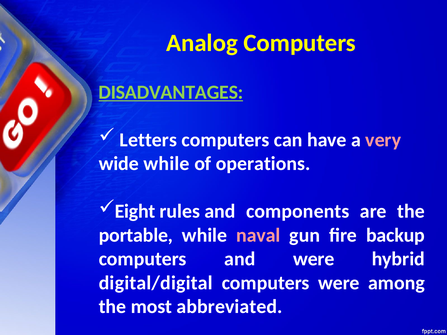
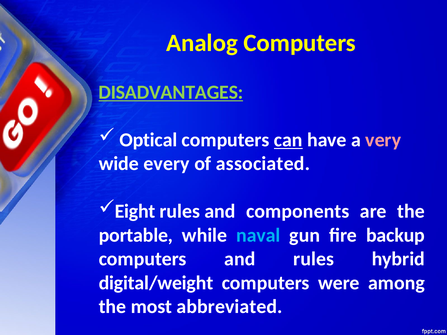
Letters: Letters -> Optical
can underline: none -> present
wide while: while -> every
operations: operations -> associated
naval colour: pink -> light blue
and were: were -> rules
digital/digital: digital/digital -> digital/weight
